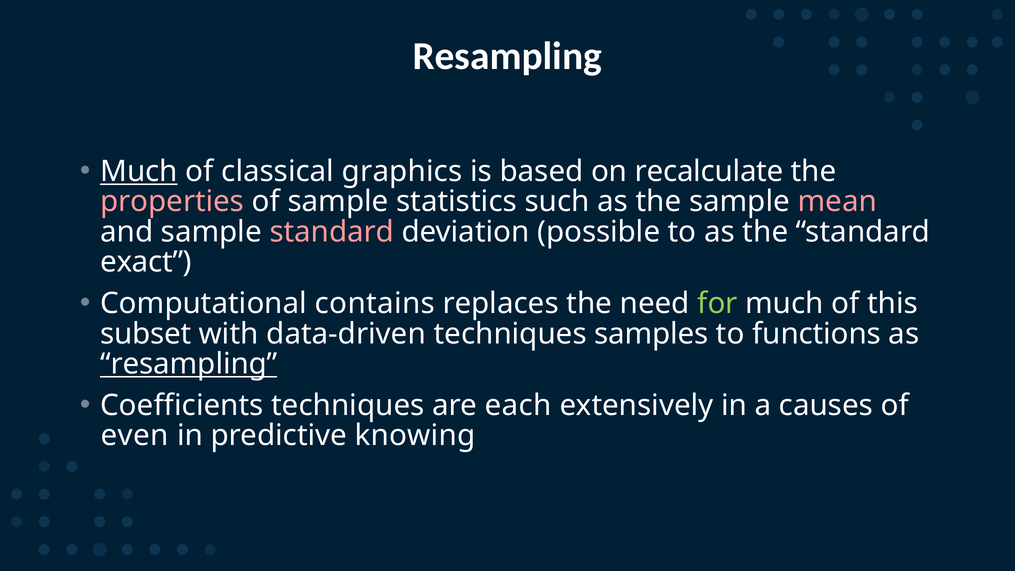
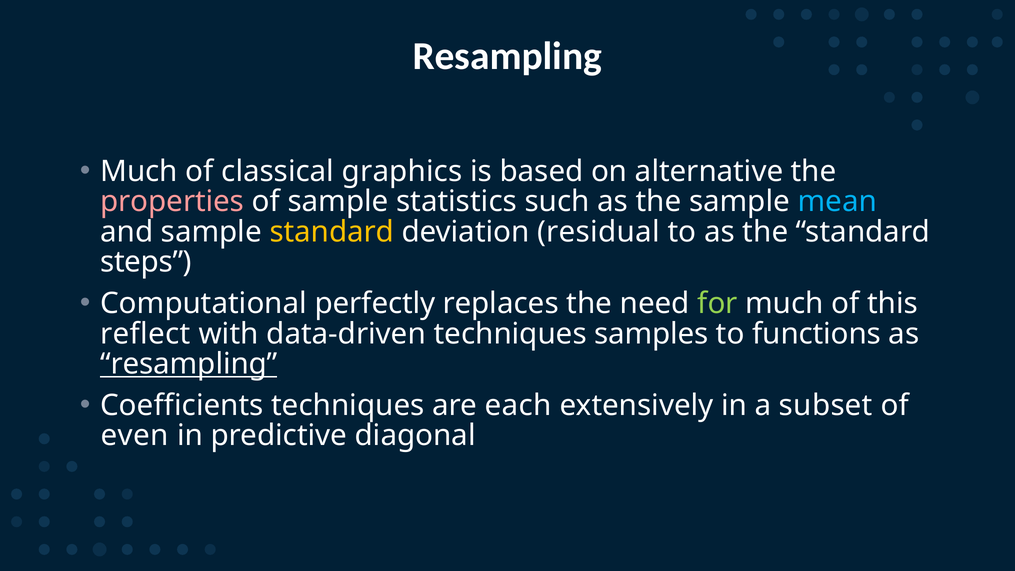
Much at (139, 171) underline: present -> none
recalculate: recalculate -> alternative
mean colour: pink -> light blue
standard at (332, 232) colour: pink -> yellow
possible: possible -> residual
exact: exact -> steps
contains: contains -> perfectly
subset: subset -> reflect
causes: causes -> subset
knowing: knowing -> diagonal
